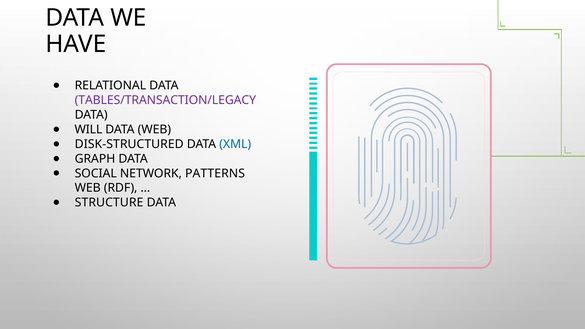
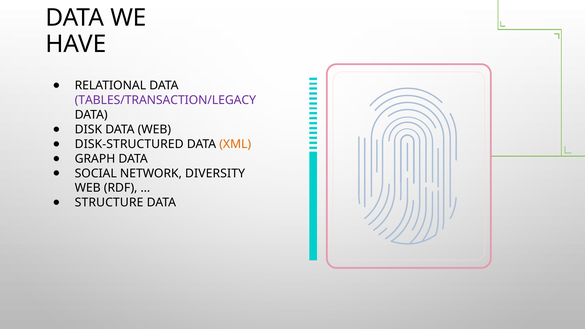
WILL: WILL -> DISK
XML colour: blue -> orange
PATTERNS: PATTERNS -> DIVERSITY
